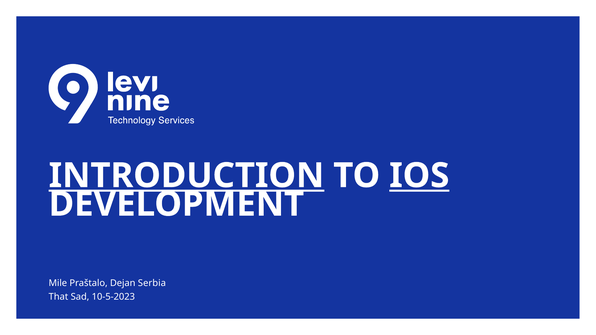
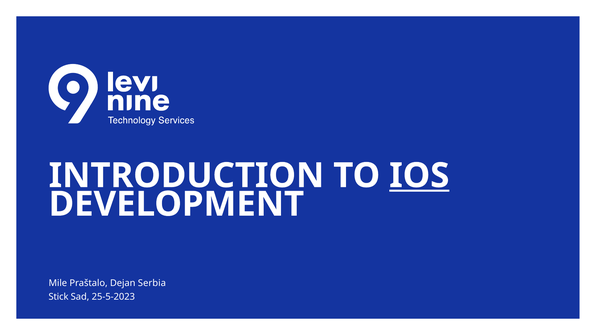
INTRODUCTION underline: present -> none
That: That -> Stick
10-5-2023: 10-5-2023 -> 25-5-2023
